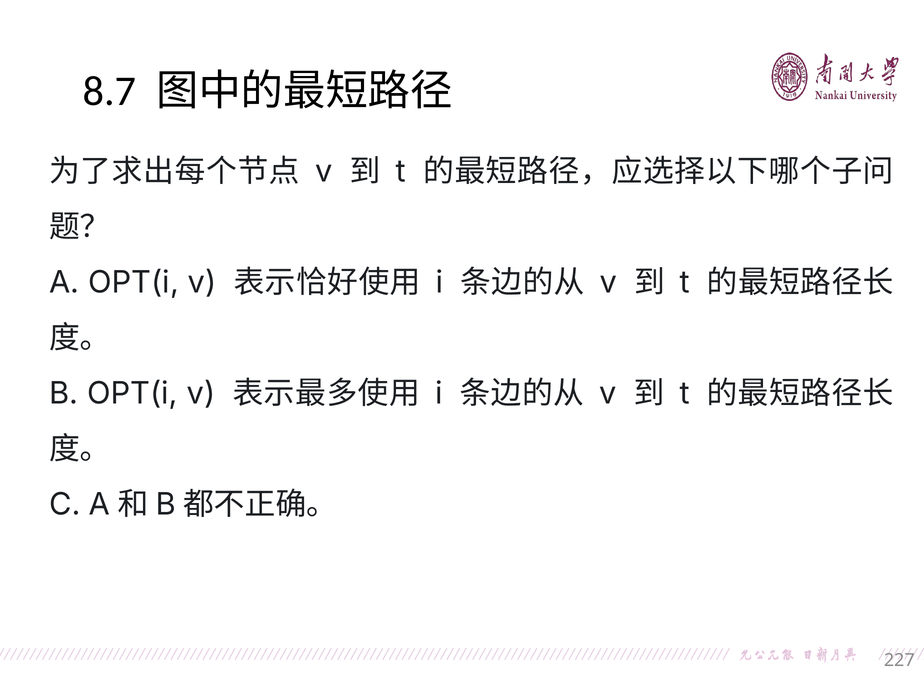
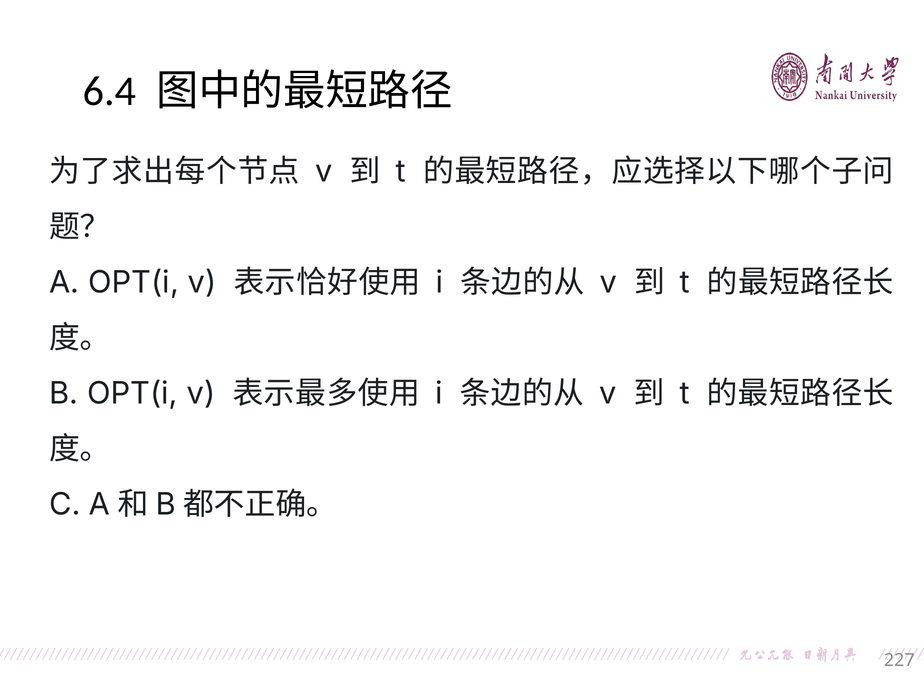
8.7: 8.7 -> 6.4
